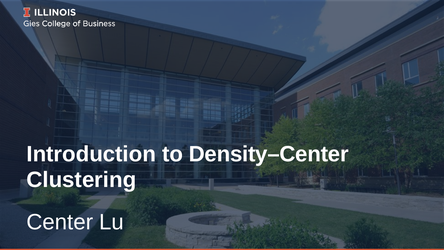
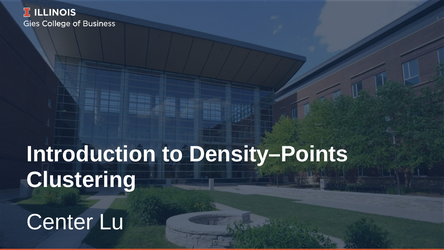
Density–Center: Density–Center -> Density–Points
